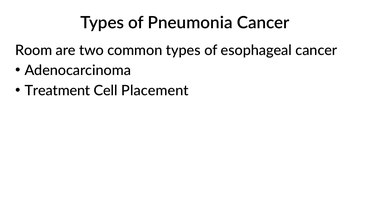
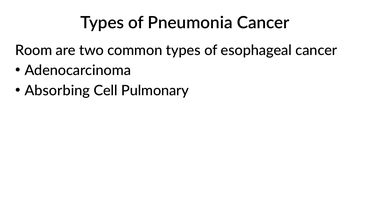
Treatment: Treatment -> Absorbing
Placement: Placement -> Pulmonary
